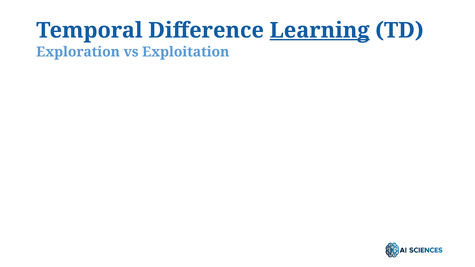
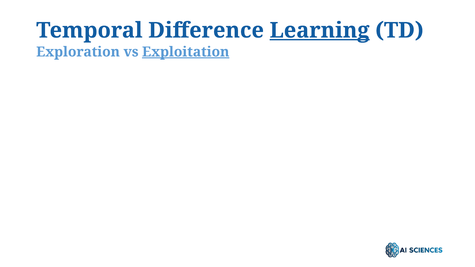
Exploitation underline: none -> present
